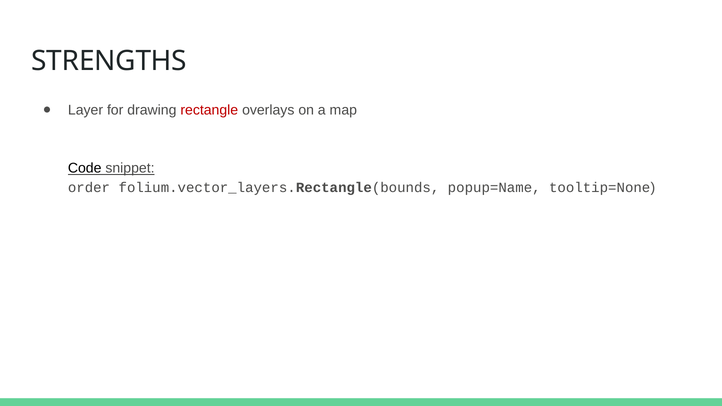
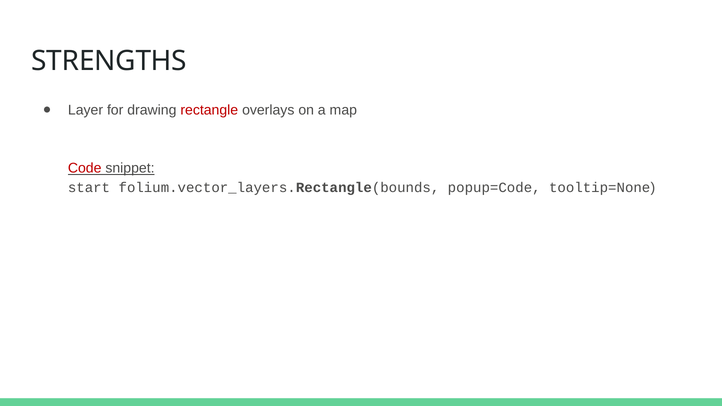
Code colour: black -> red
order: order -> start
popup=Name: popup=Name -> popup=Code
